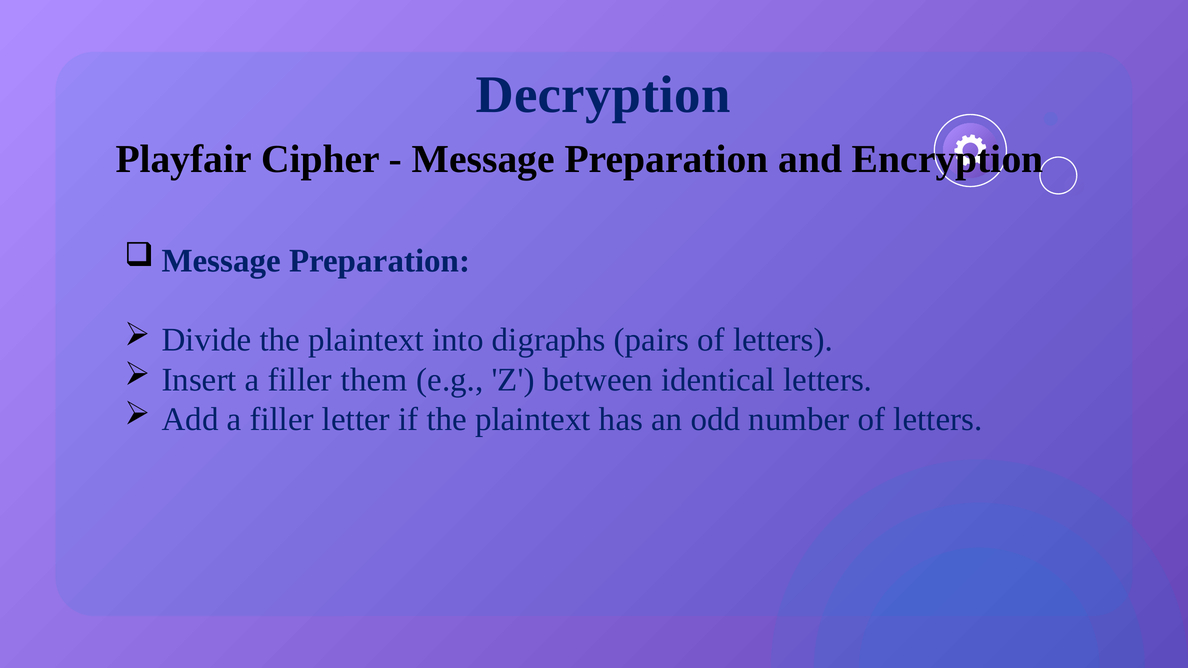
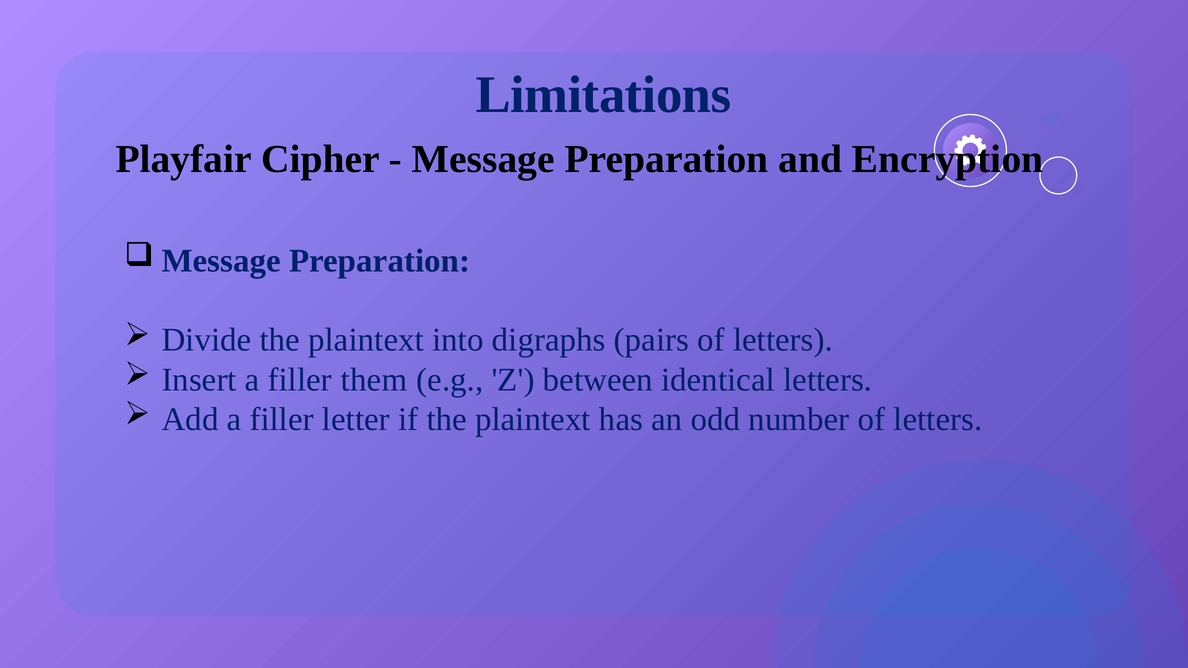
Decryption: Decryption -> Limitations
